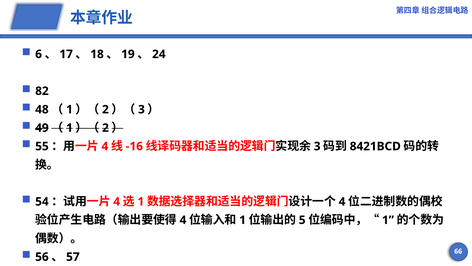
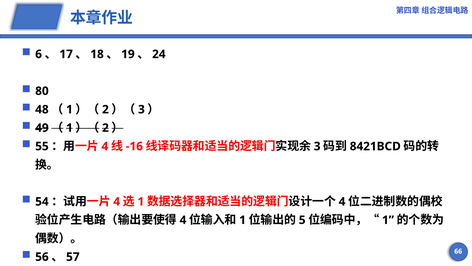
82: 82 -> 80
